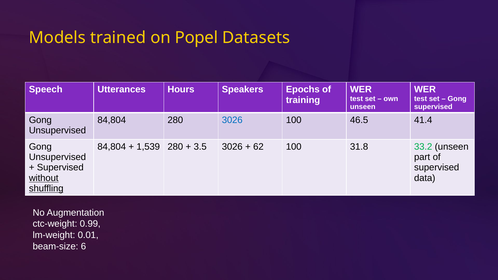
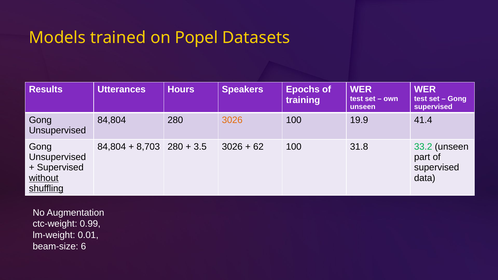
Speech: Speech -> Results
3026 at (232, 120) colour: blue -> orange
46.5: 46.5 -> 19.9
1,539: 1,539 -> 8,703
